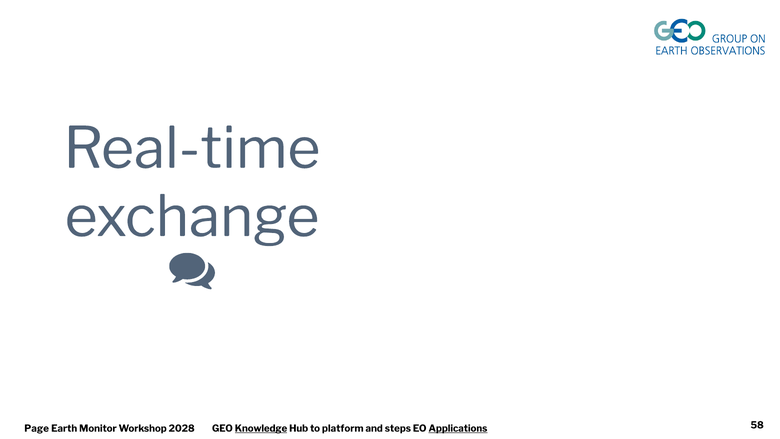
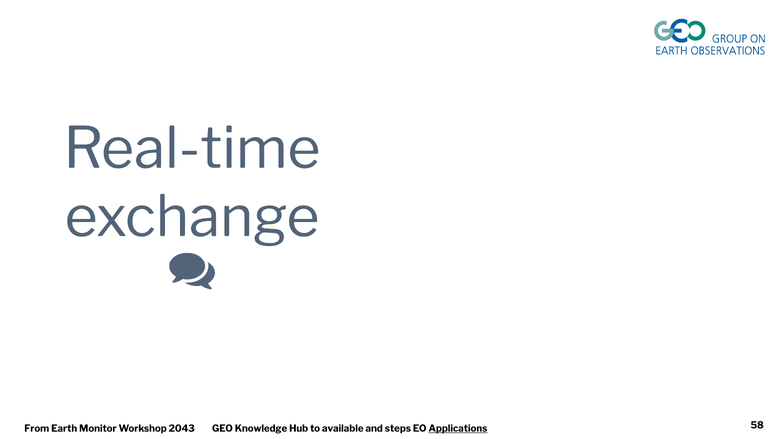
Page: Page -> From
2028: 2028 -> 2043
Knowledge underline: present -> none
platform: platform -> available
